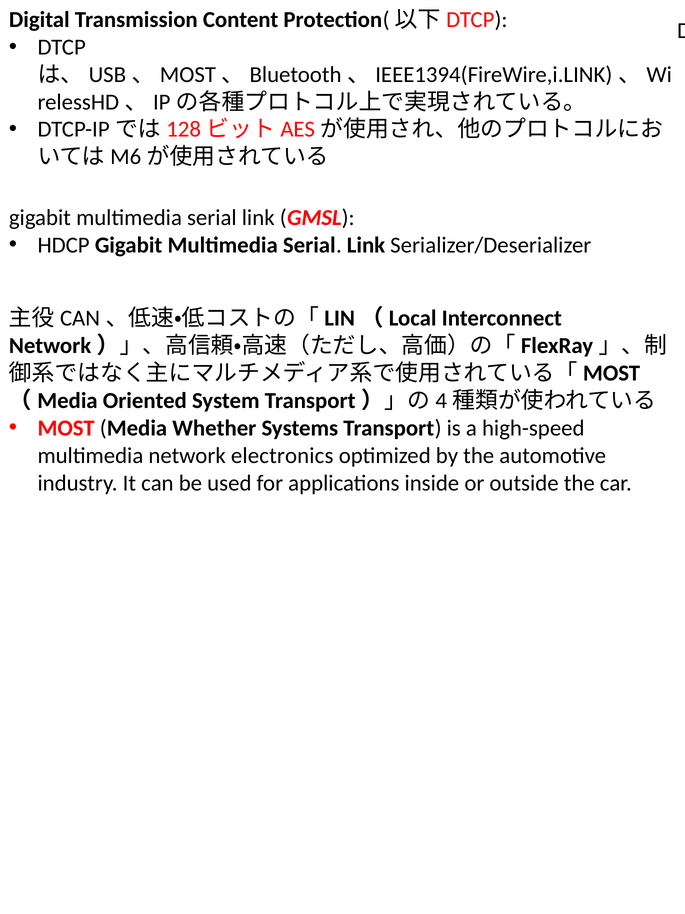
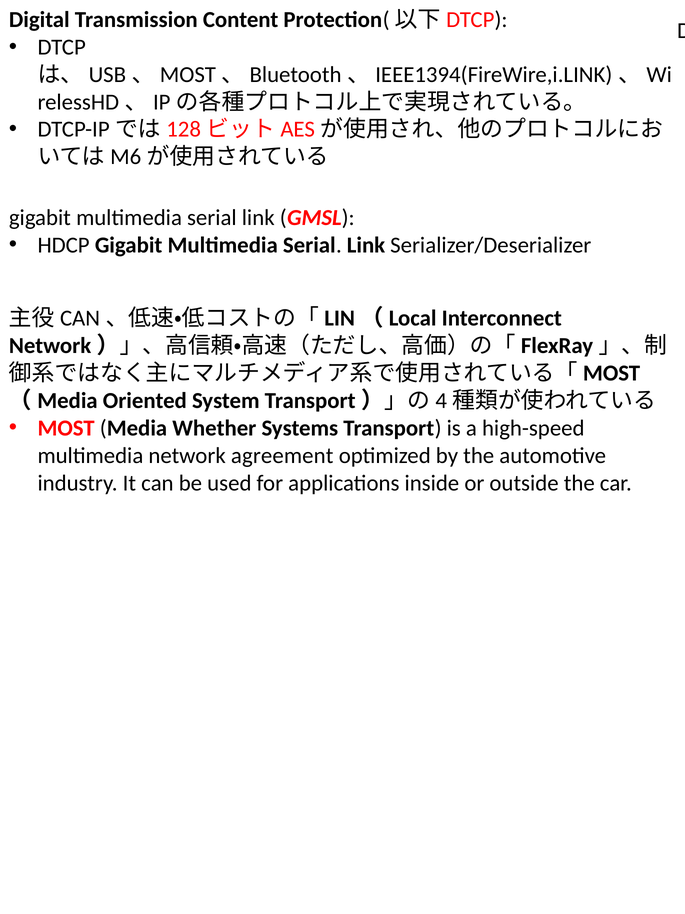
electronics: electronics -> agreement
